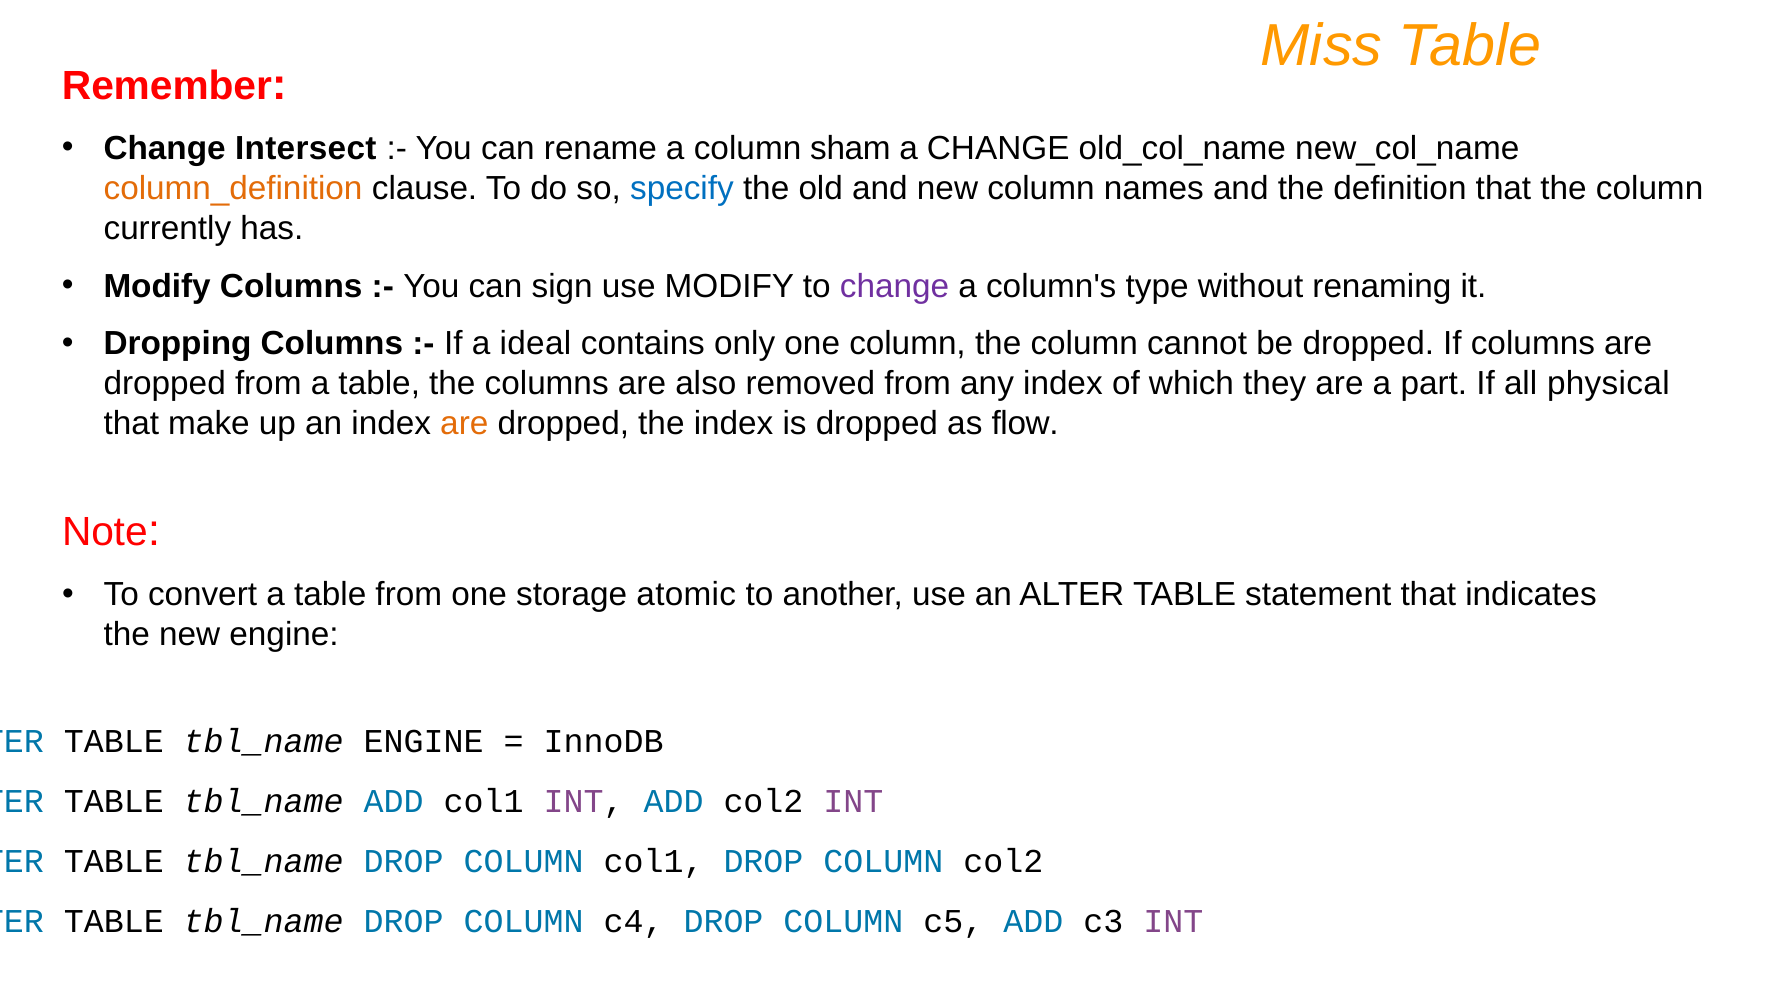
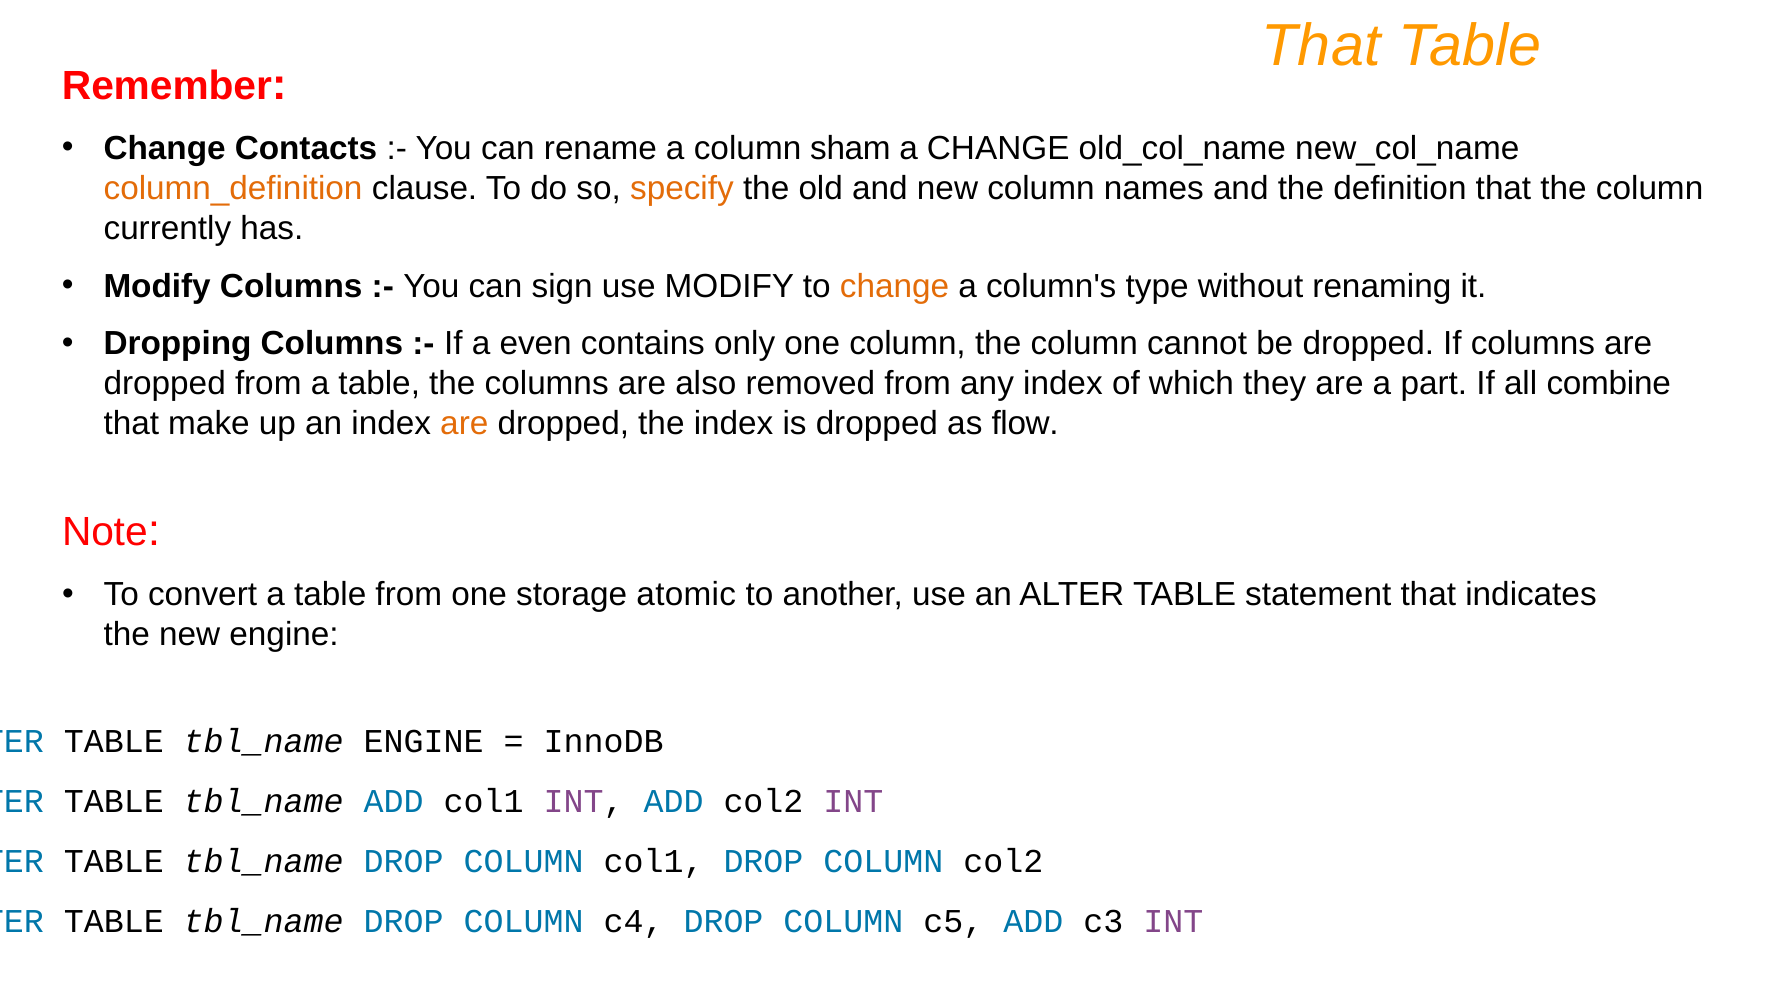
Miss at (1321, 46): Miss -> That
Intersect: Intersect -> Contacts
specify colour: blue -> orange
change at (894, 286) colour: purple -> orange
ideal: ideal -> even
physical: physical -> combine
